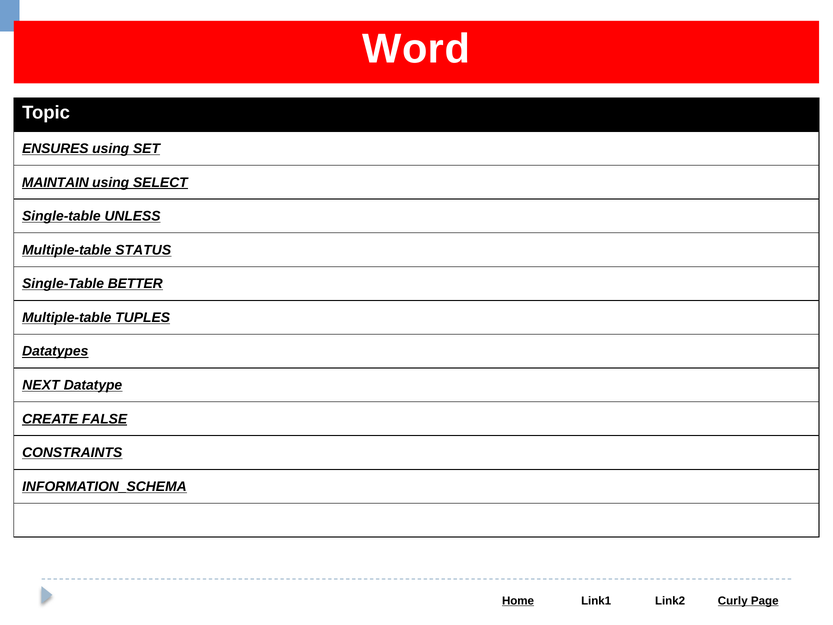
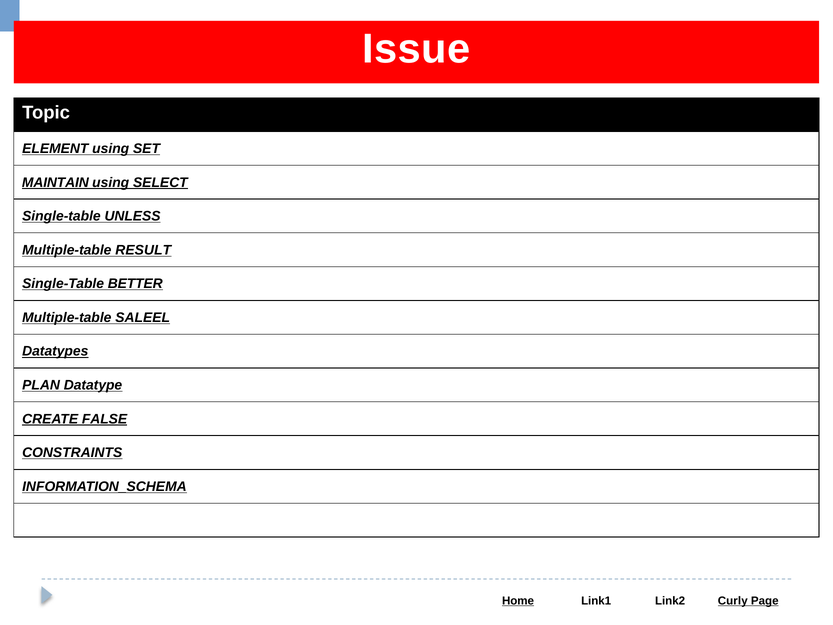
Word: Word -> Issue
ENSURES: ENSURES -> ELEMENT
STATUS: STATUS -> RESULT
TUPLES: TUPLES -> SALEEL
NEXT: NEXT -> PLAN
